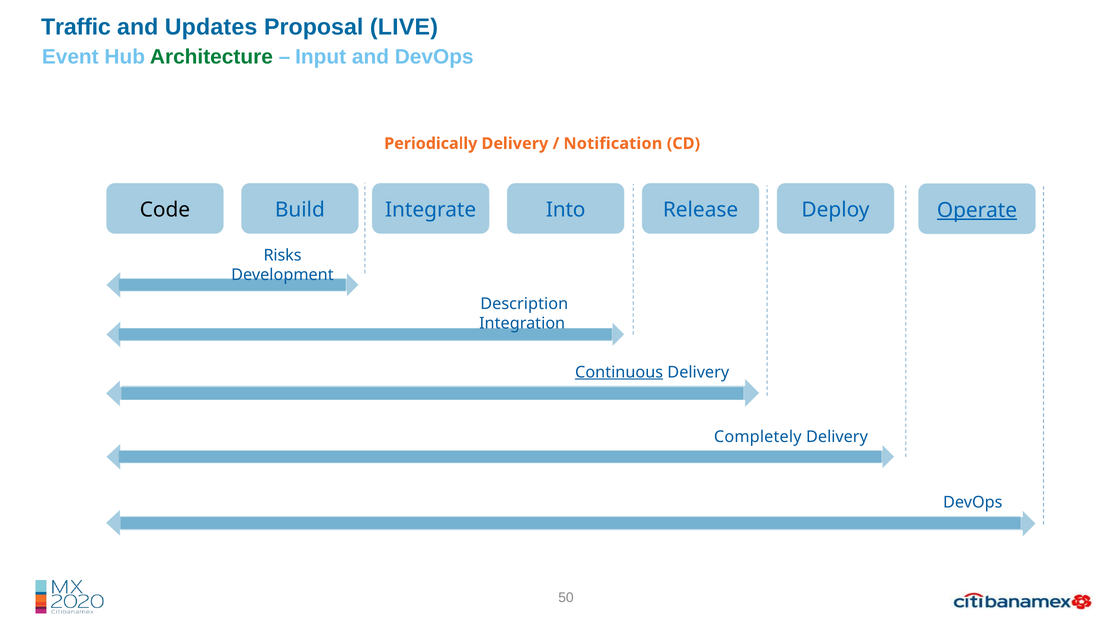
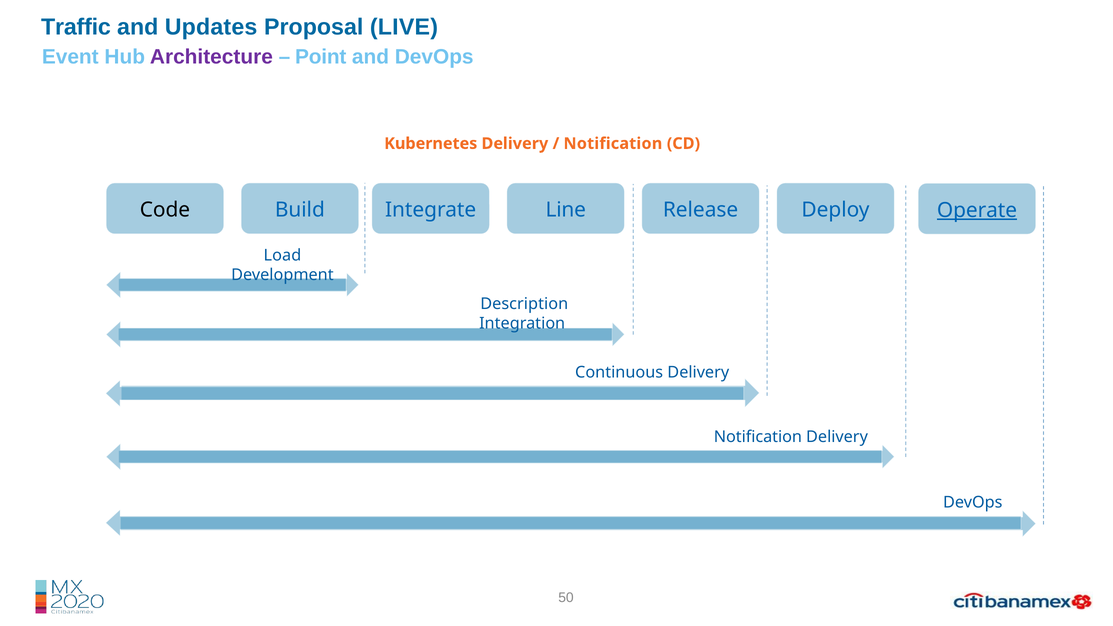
Architecture colour: green -> purple
Input: Input -> Point
Periodically: Periodically -> Kubernetes
Into: Into -> Line
Risks: Risks -> Load
Continuous underline: present -> none
Completely at (758, 437): Completely -> Notification
